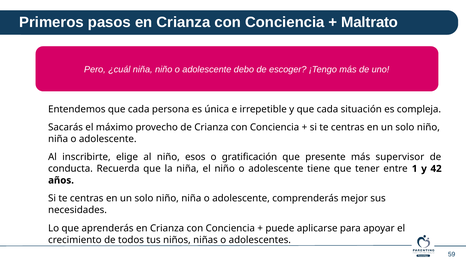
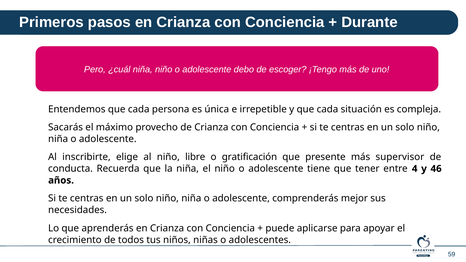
Maltrato: Maltrato -> Durante
esos: esos -> libre
1: 1 -> 4
42: 42 -> 46
